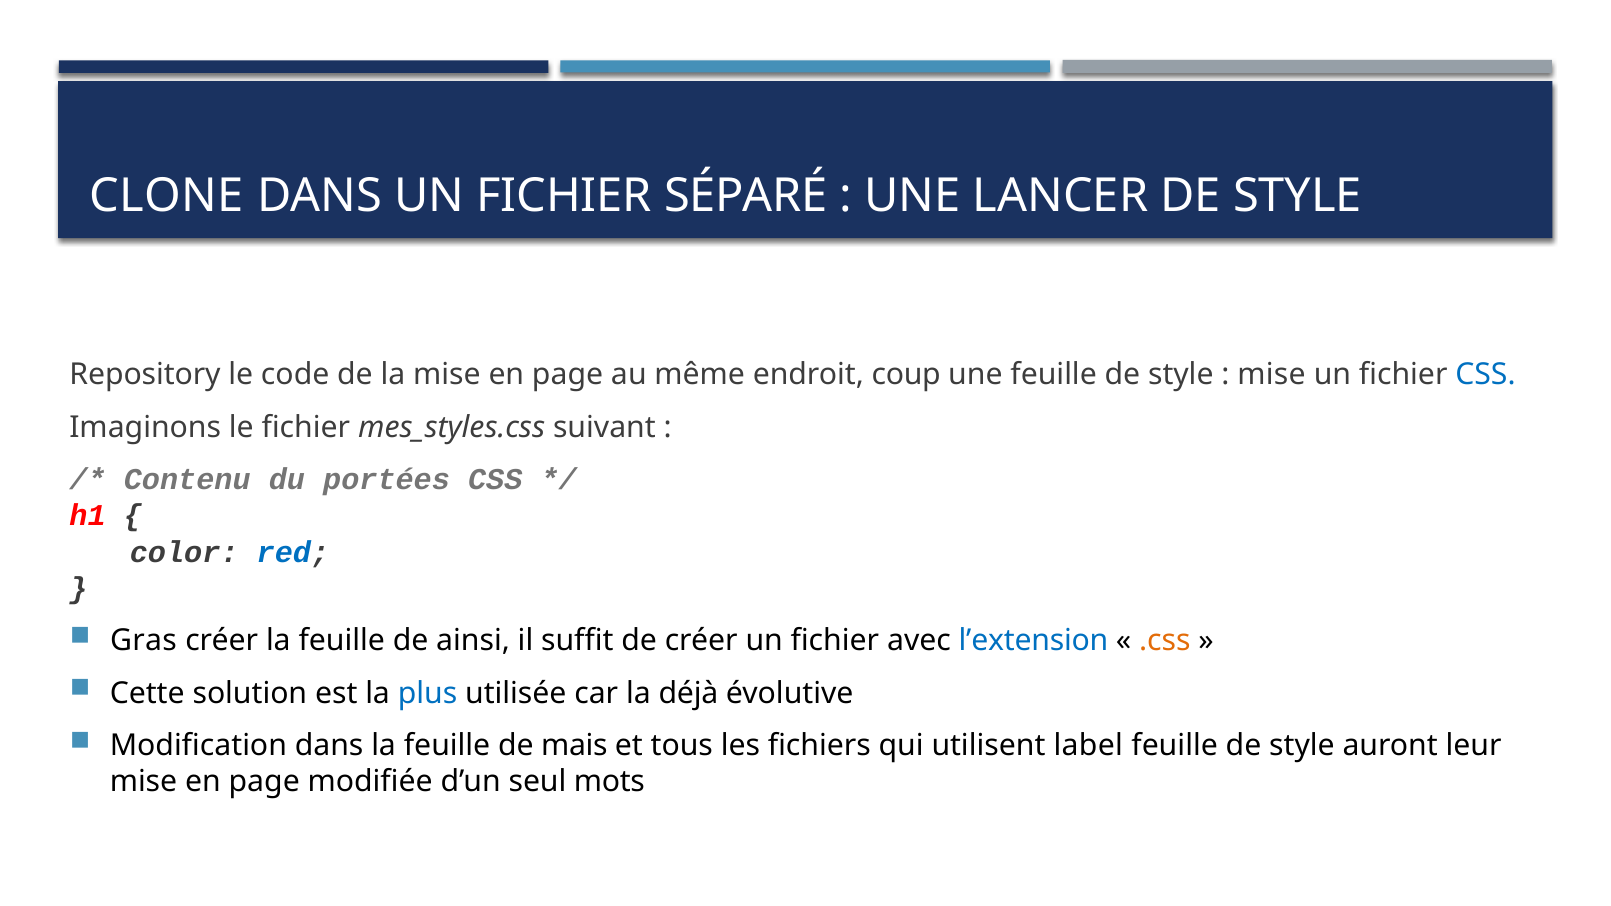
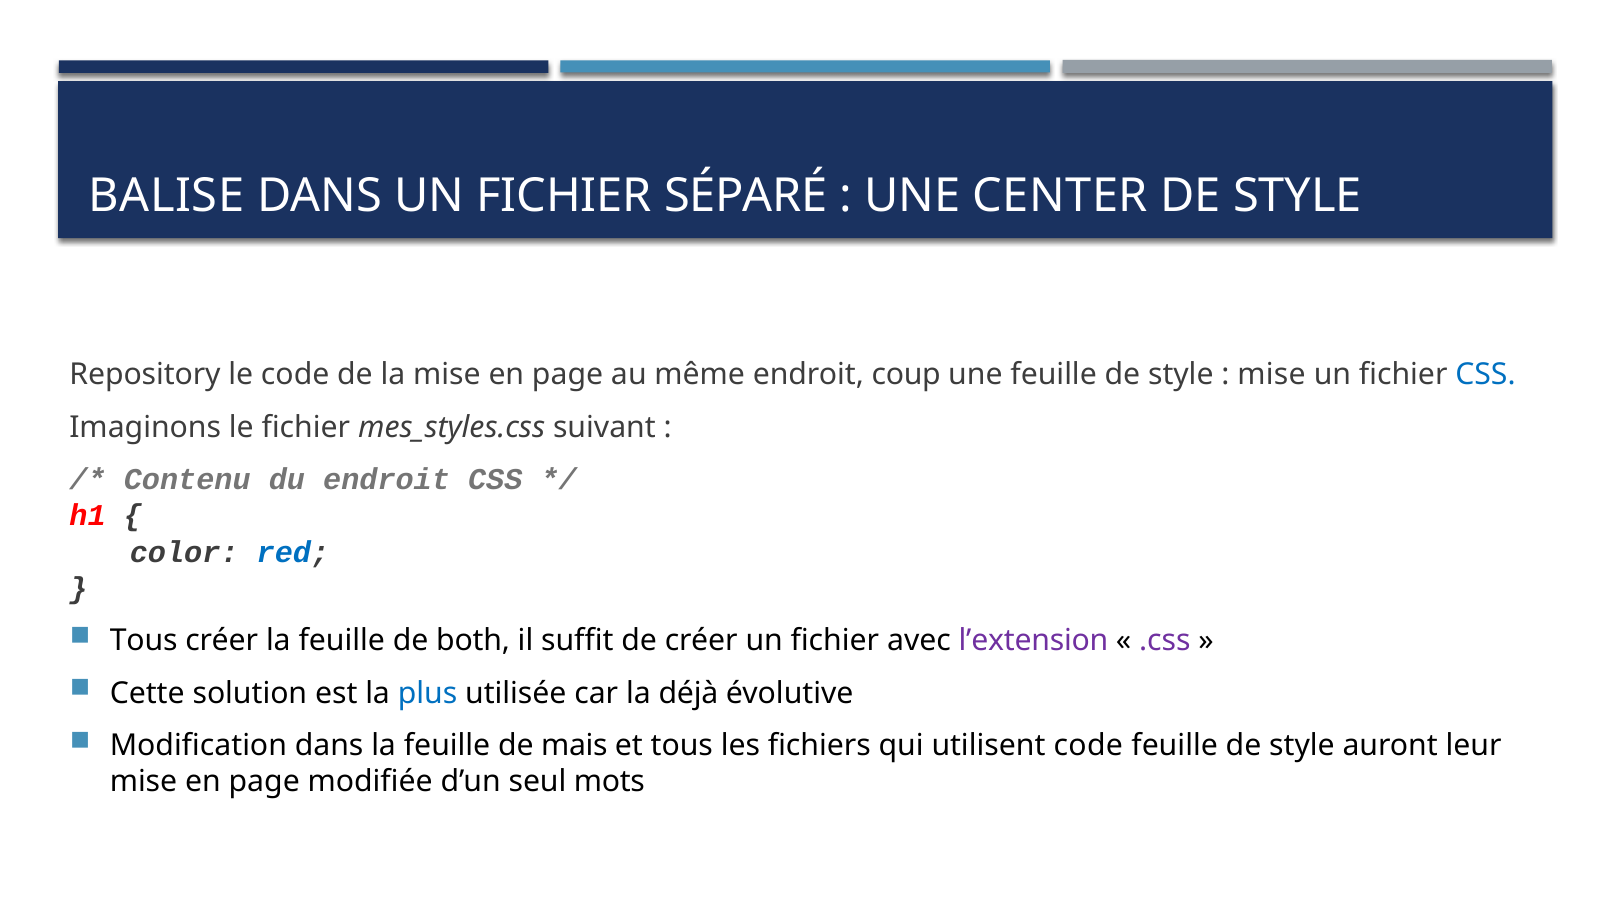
CLONE: CLONE -> BALISE
LANCER: LANCER -> CENTER
du portées: portées -> endroit
Gras at (143, 641): Gras -> Tous
ainsi: ainsi -> both
l’extension colour: blue -> purple
.css colour: orange -> purple
utilisent label: label -> code
